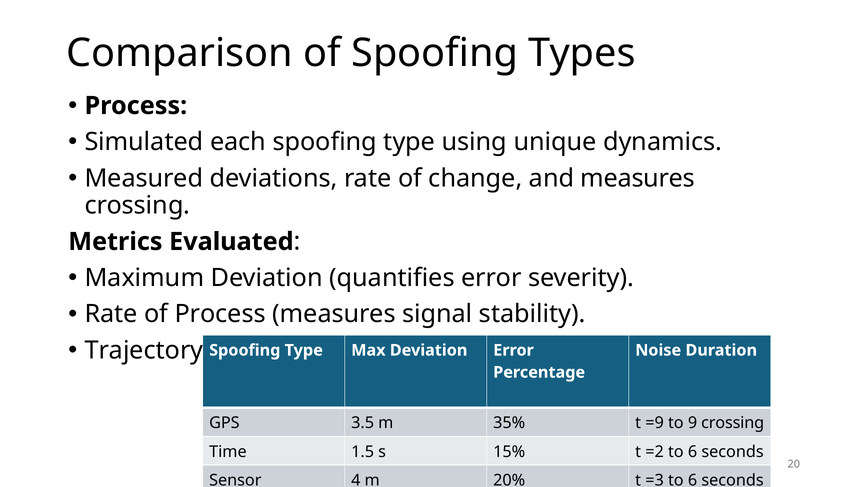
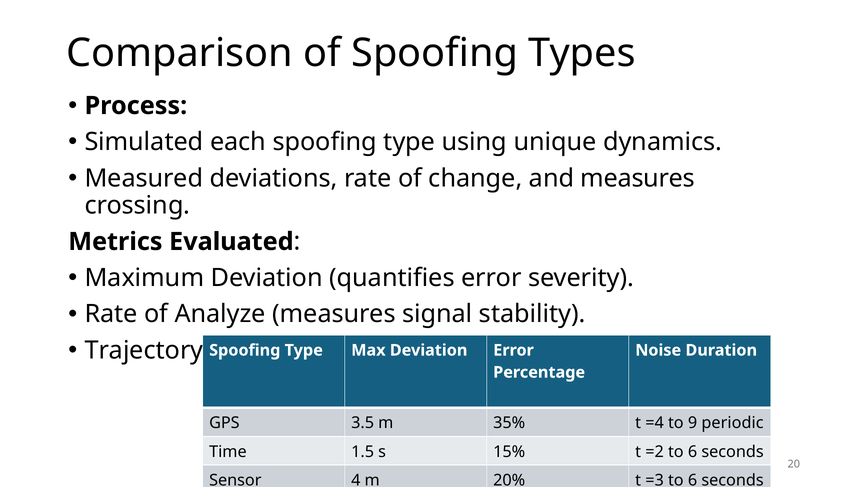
of Process: Process -> Analyze
=9: =9 -> =4
9 crossing: crossing -> periodic
